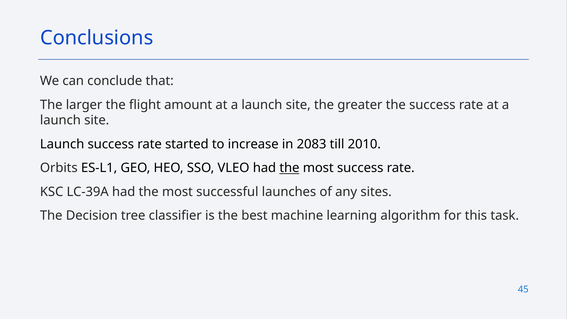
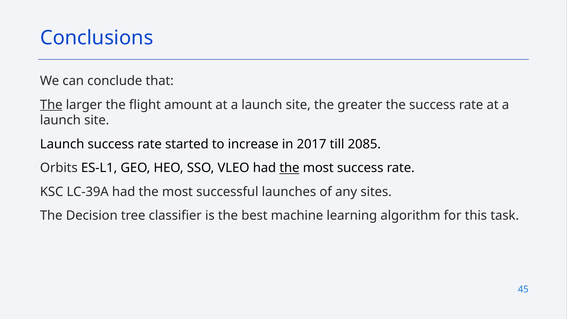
The at (51, 105) underline: none -> present
2083: 2083 -> 2017
2010: 2010 -> 2085
